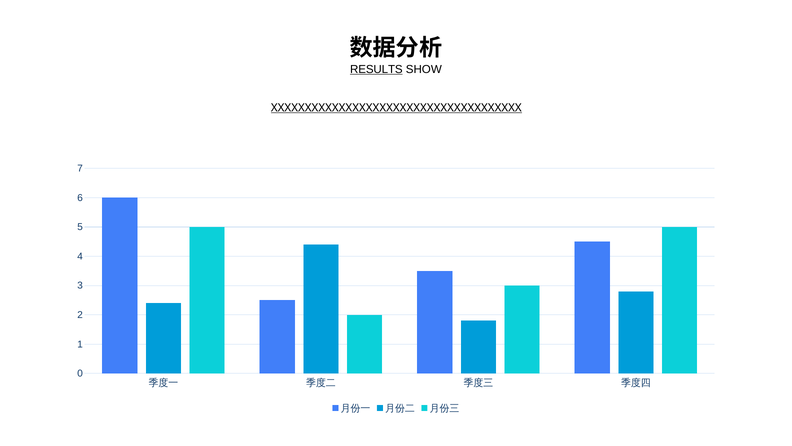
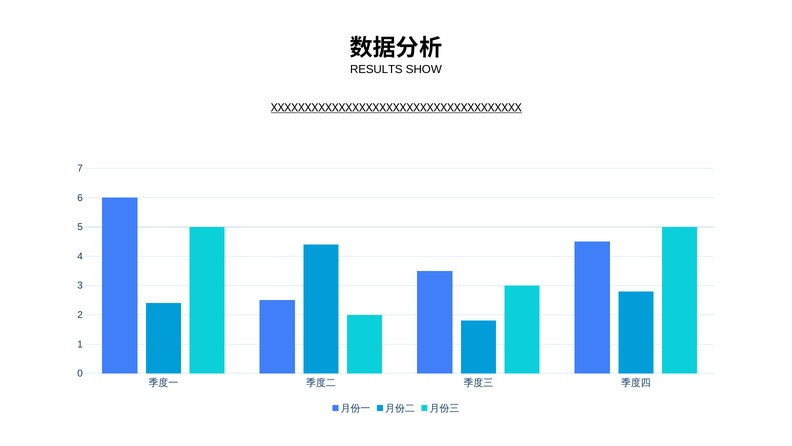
RESULTS underline: present -> none
